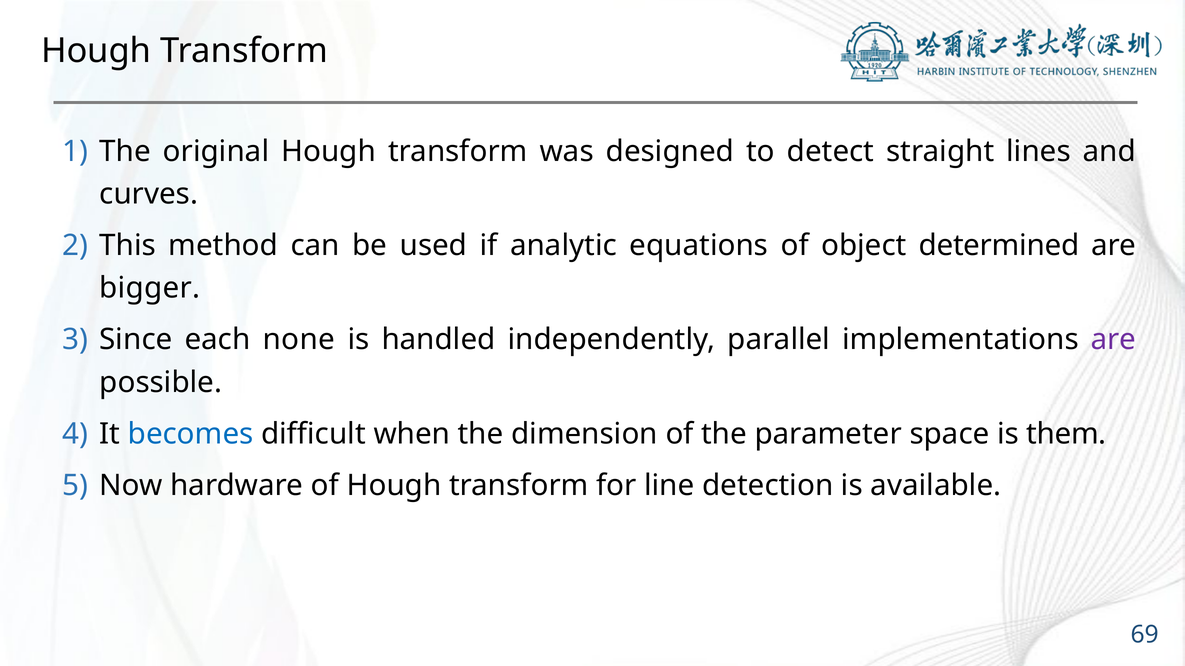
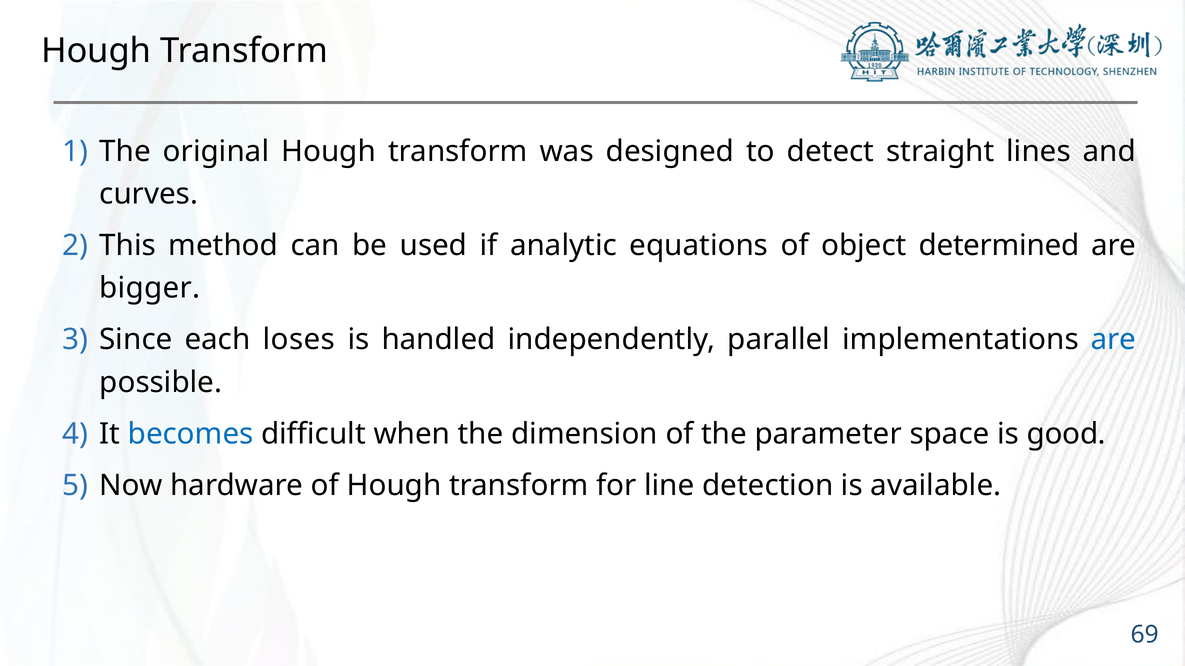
none: none -> loses
are at (1114, 340) colour: purple -> blue
them: them -> good
